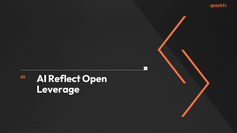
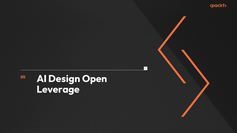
Reflect: Reflect -> Design
